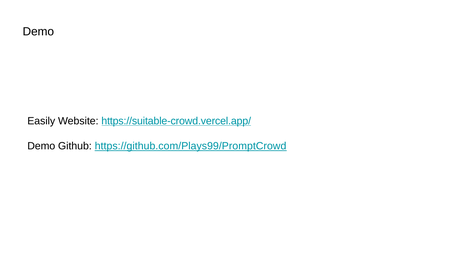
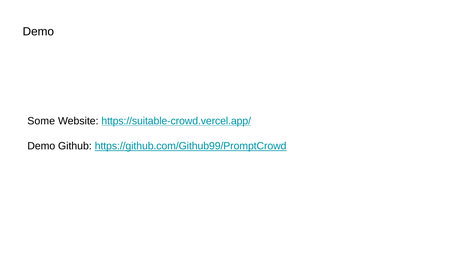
Easily: Easily -> Some
https://github.com/Plays99/PromptCrowd: https://github.com/Plays99/PromptCrowd -> https://github.com/Github99/PromptCrowd
